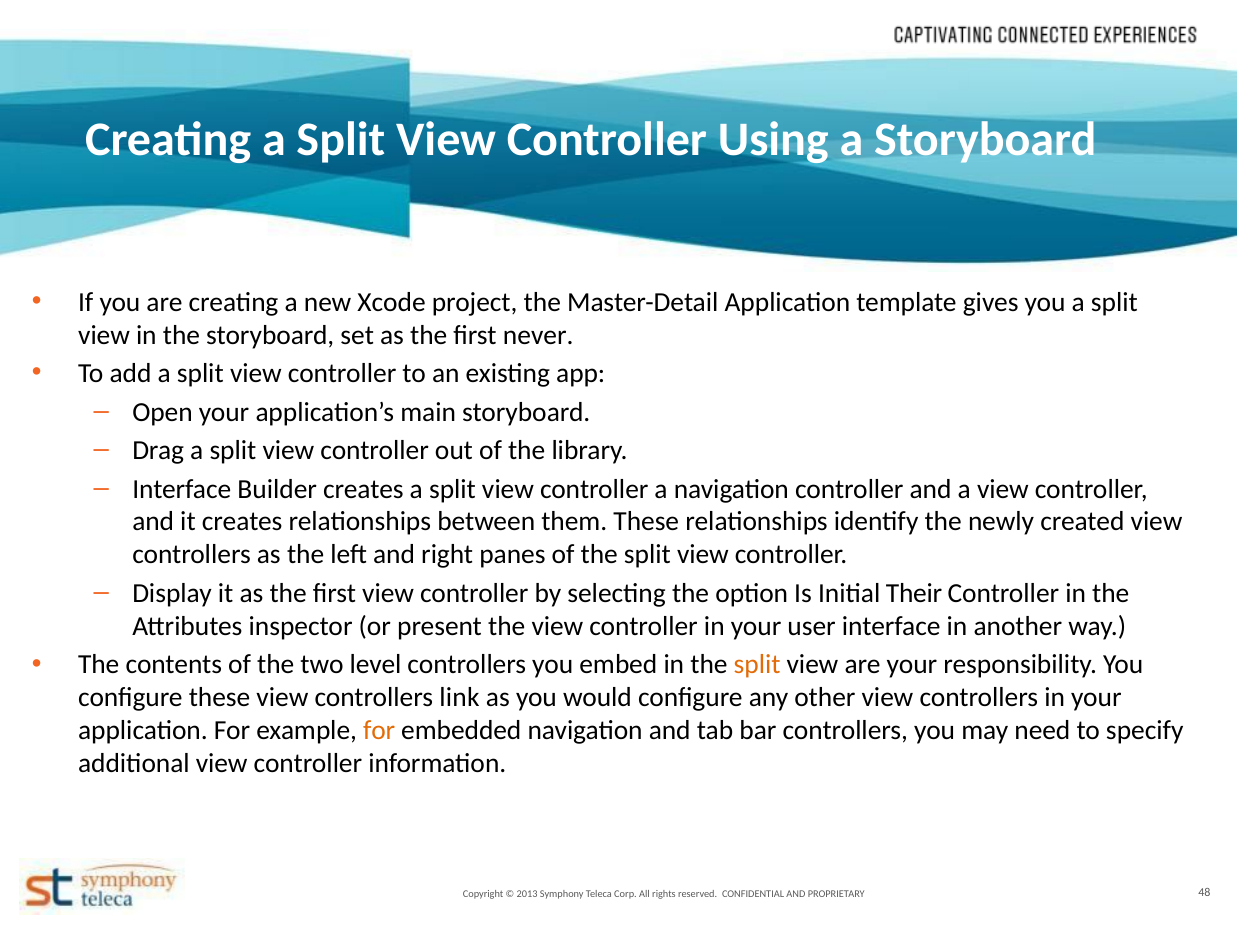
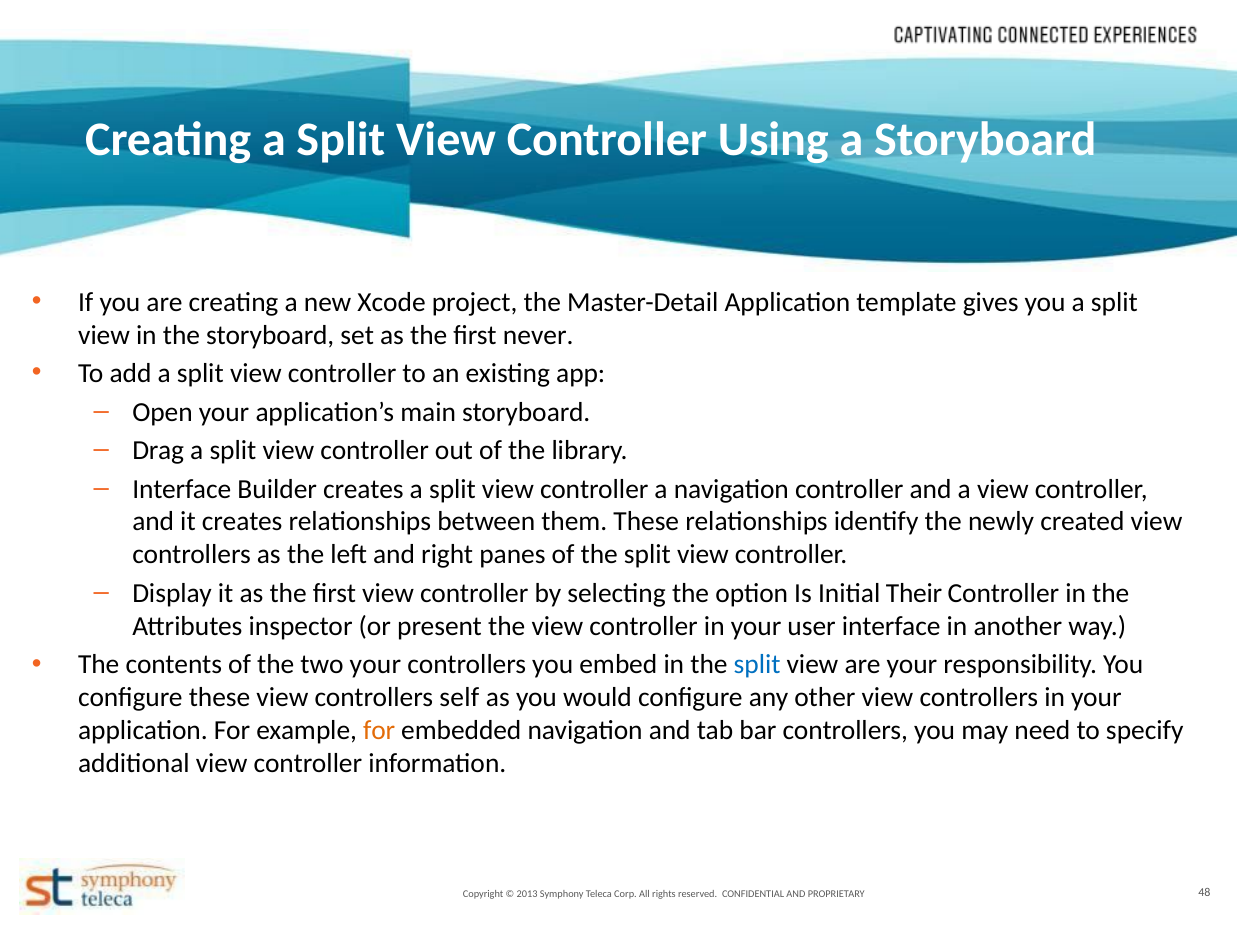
two level: level -> your
split at (757, 665) colour: orange -> blue
link: link -> self
